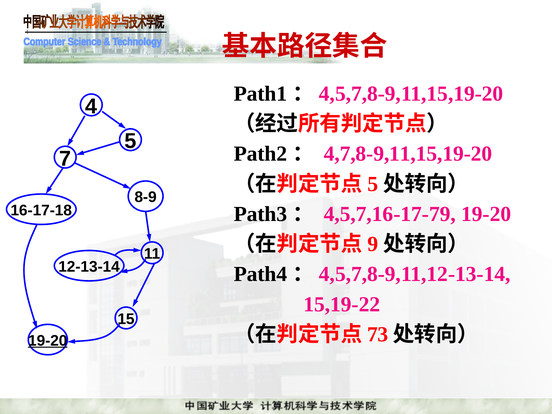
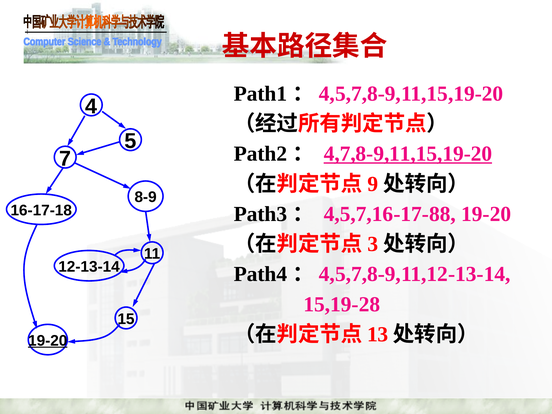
4,7,8-9,11,15,19-20 underline: none -> present
5 at (373, 184): 5 -> 9
4,5,7,16-17-79: 4,5,7,16-17-79 -> 4,5,7,16-17-88
9: 9 -> 3
15,19-22: 15,19-22 -> 15,19-28
73: 73 -> 13
